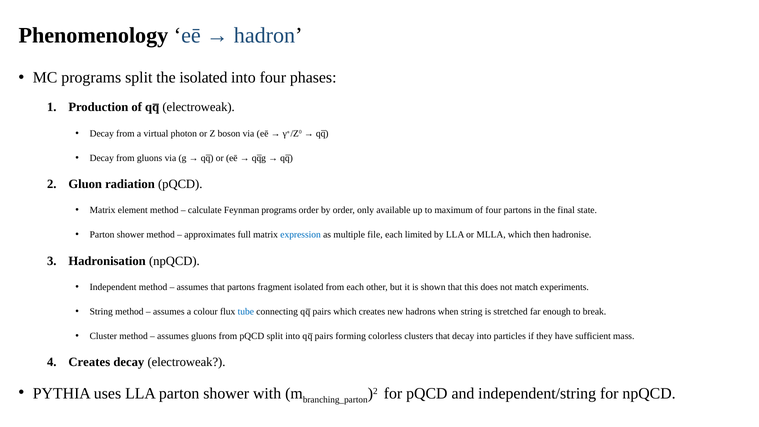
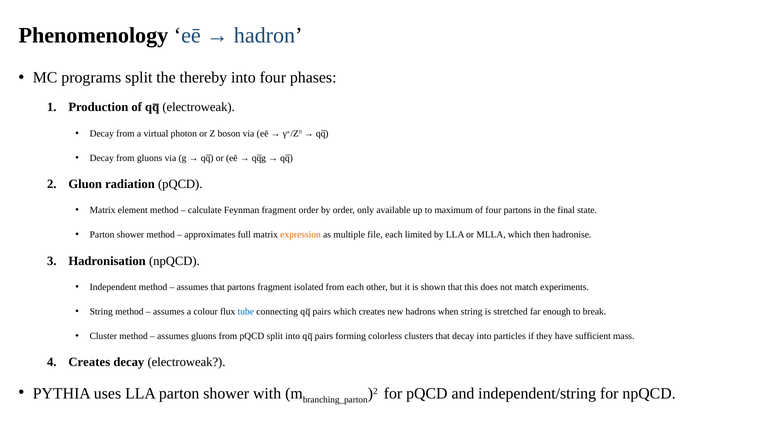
the isolated: isolated -> thereby
Feynman programs: programs -> fragment
expression colour: blue -> orange
